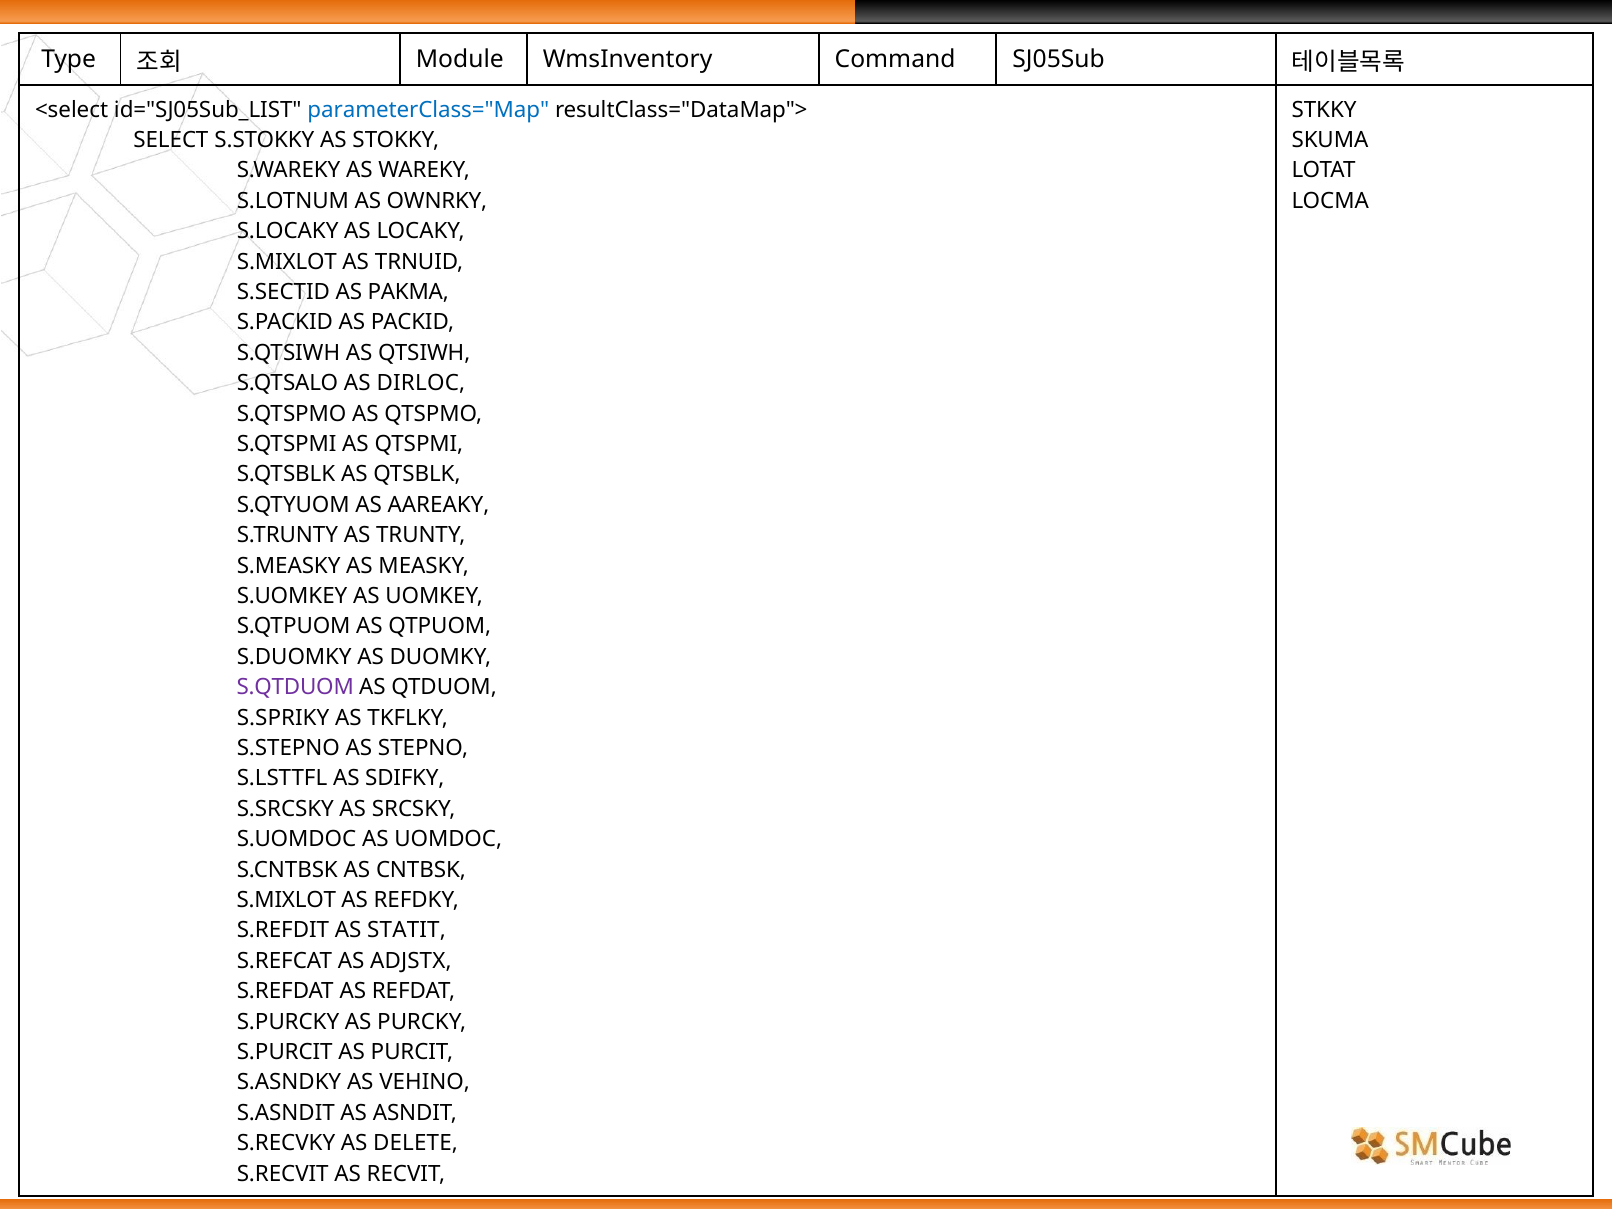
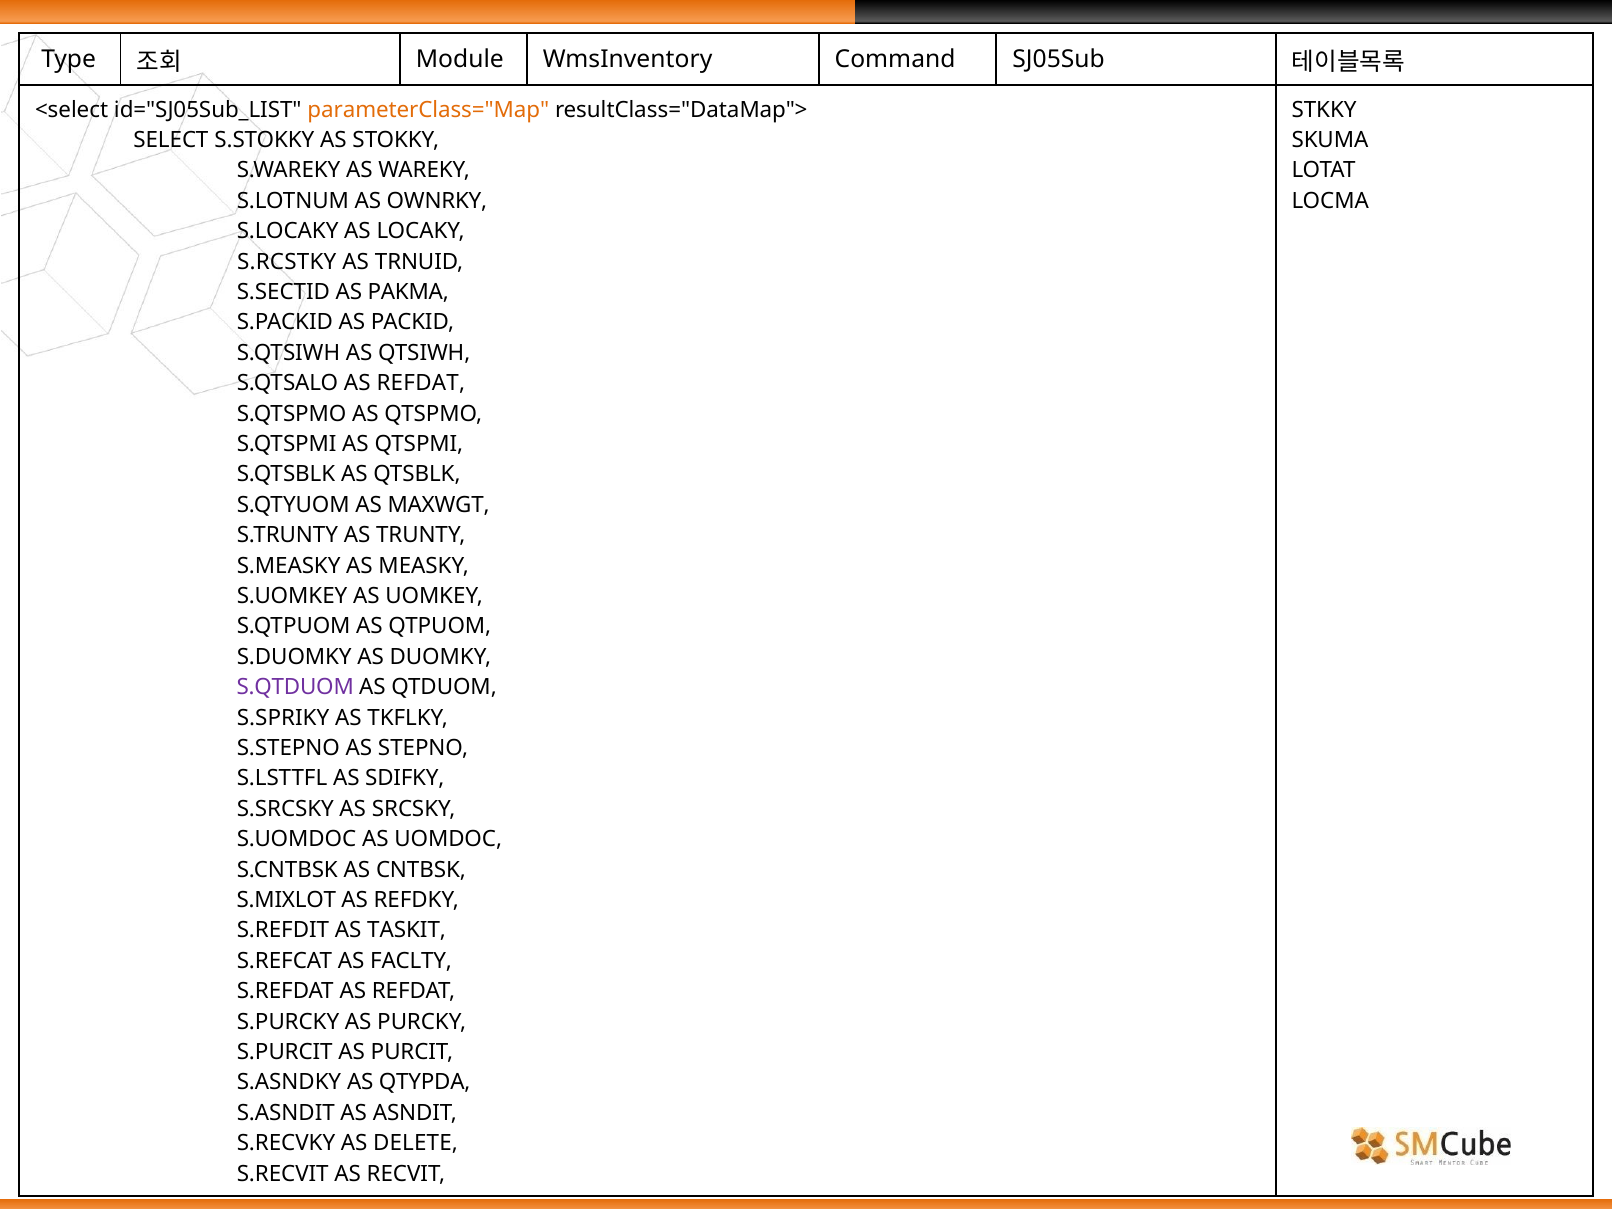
parameterClass="Map colour: blue -> orange
S.MIXLOT at (287, 262): S.MIXLOT -> S.RCSTKY
S.QTSALO AS DIRLOC: DIRLOC -> REFDAT
AAREAKY: AAREAKY -> MAXWGT
STATIT: STATIT -> TASKIT
ADJSTX: ADJSTX -> FACLTY
VEHINO: VEHINO -> QTYPDA
